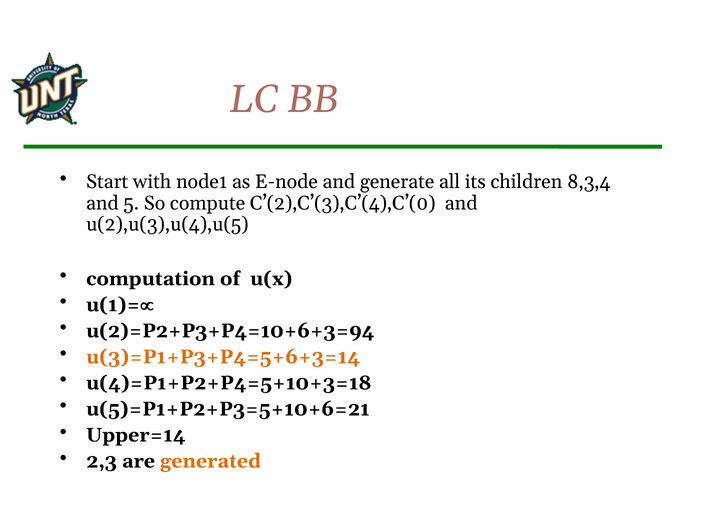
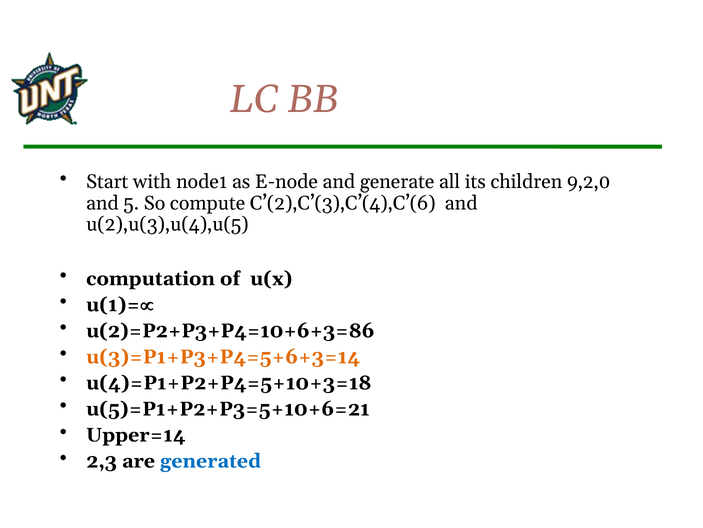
8,3,4: 8,3,4 -> 9,2,0
C’(2),C’(3),C’(4),C’(0: C’(2),C’(3),C’(4),C’(0 -> C’(2),C’(3),C’(4),C’(6
u(2)=P2+P3+P4=10+6+3=94: u(2)=P2+P3+P4=10+6+3=94 -> u(2)=P2+P3+P4=10+6+3=86
generated colour: orange -> blue
